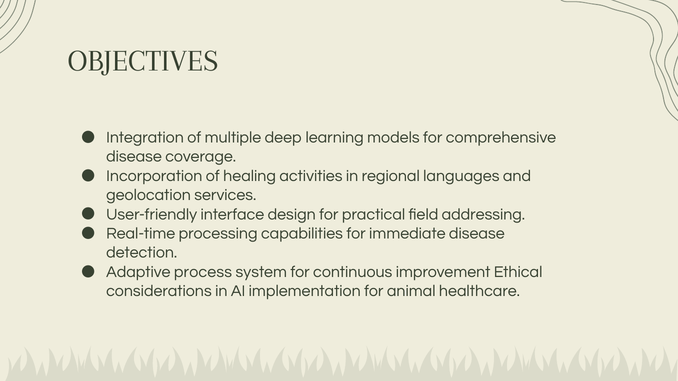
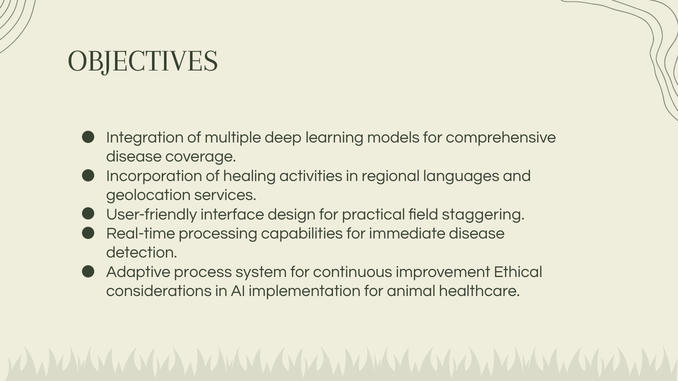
addressing: addressing -> staggering
